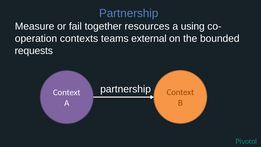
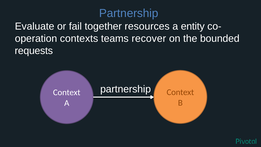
Measure: Measure -> Evaluate
using: using -> entity
external: external -> recover
